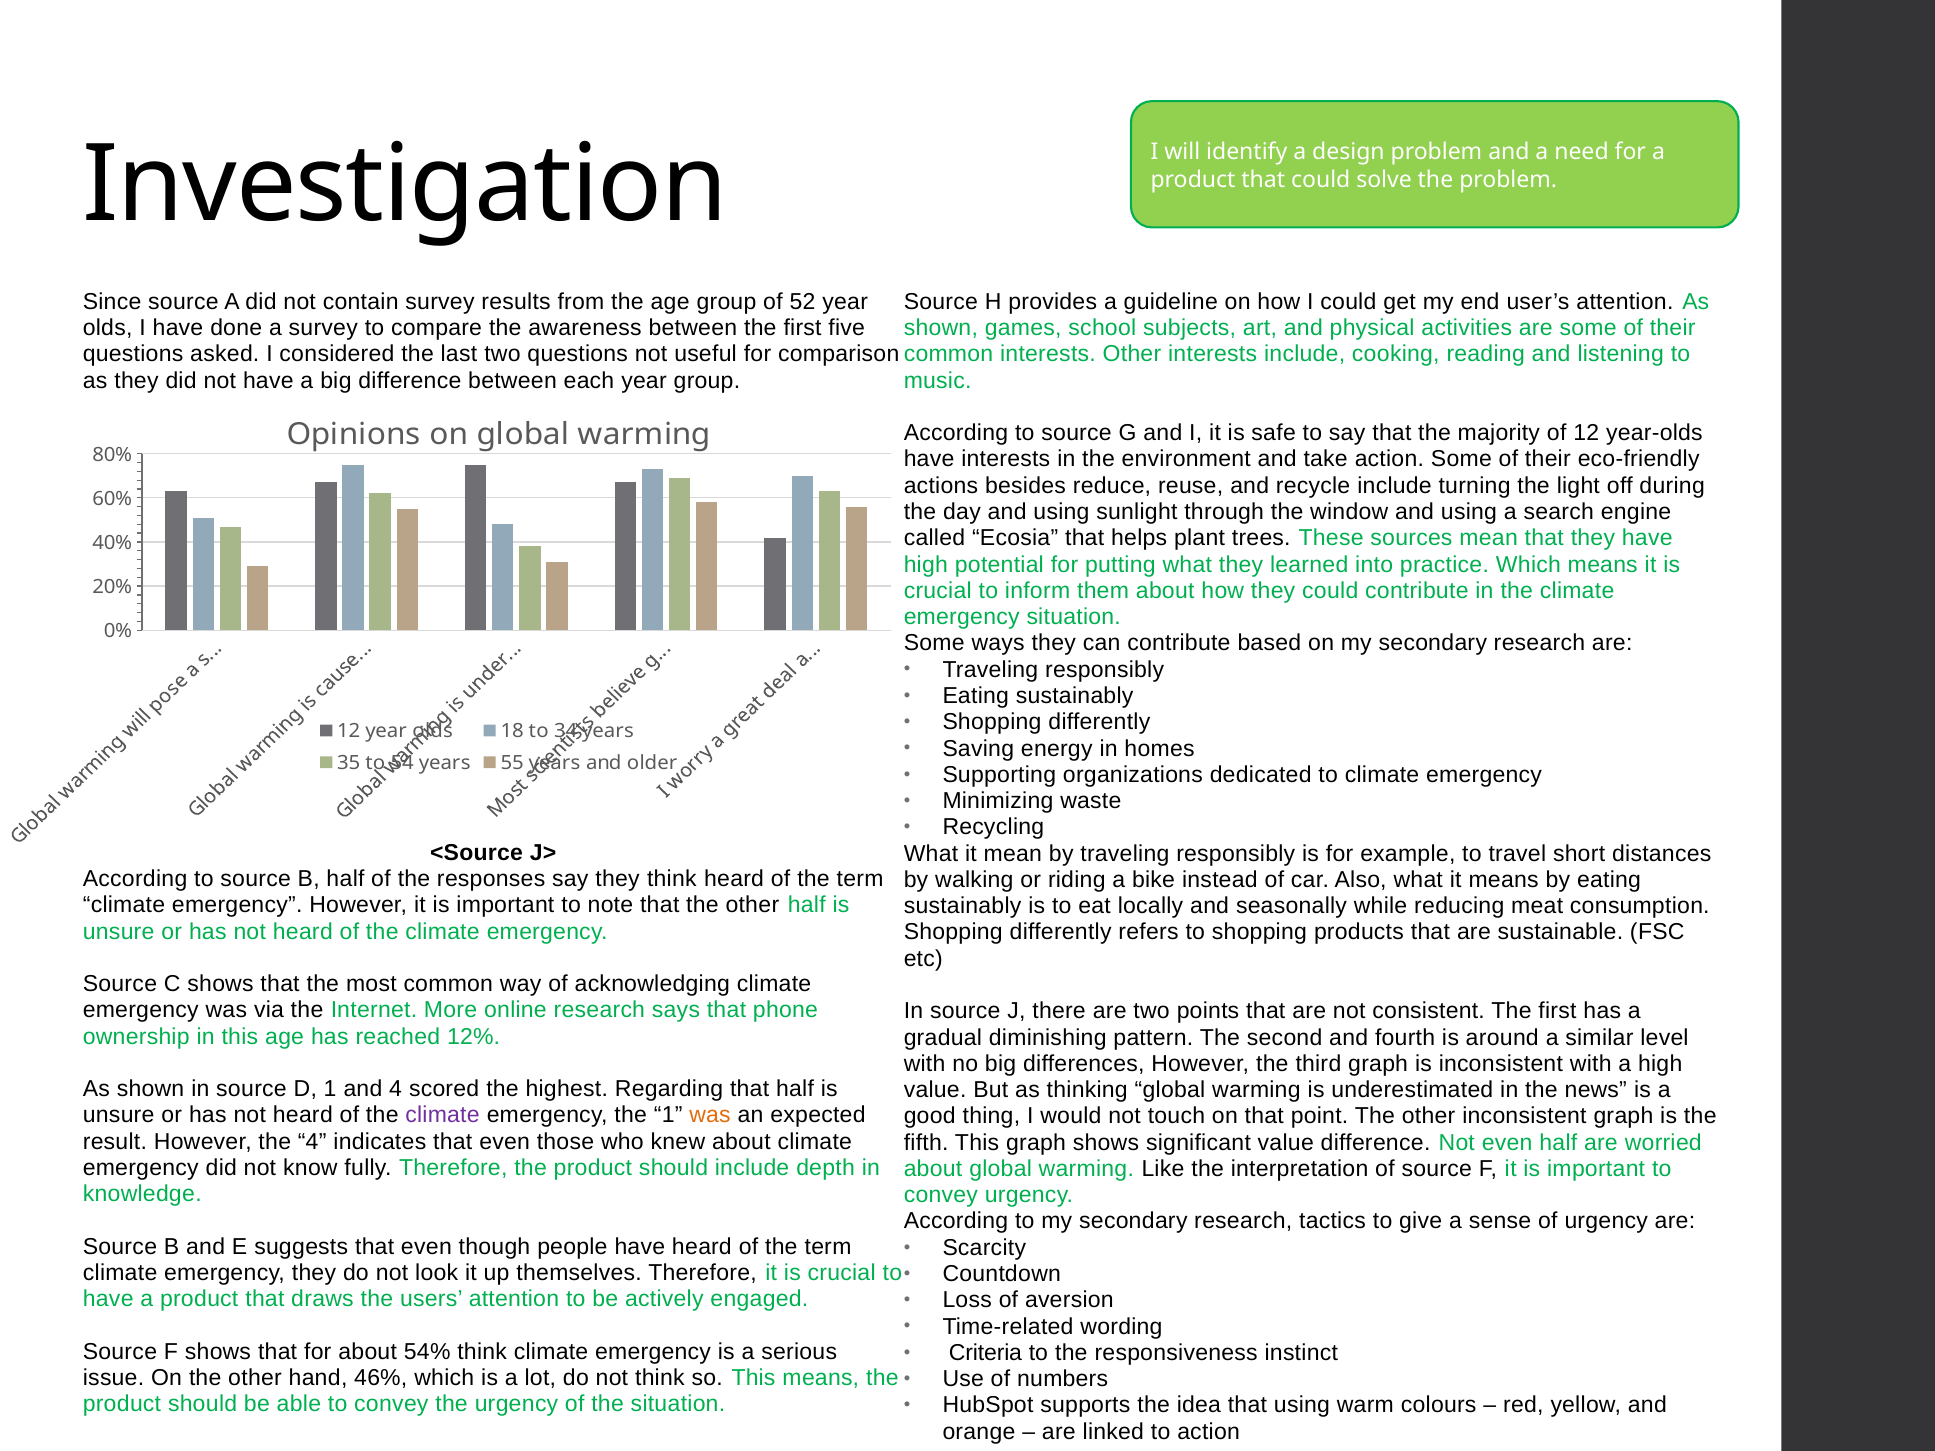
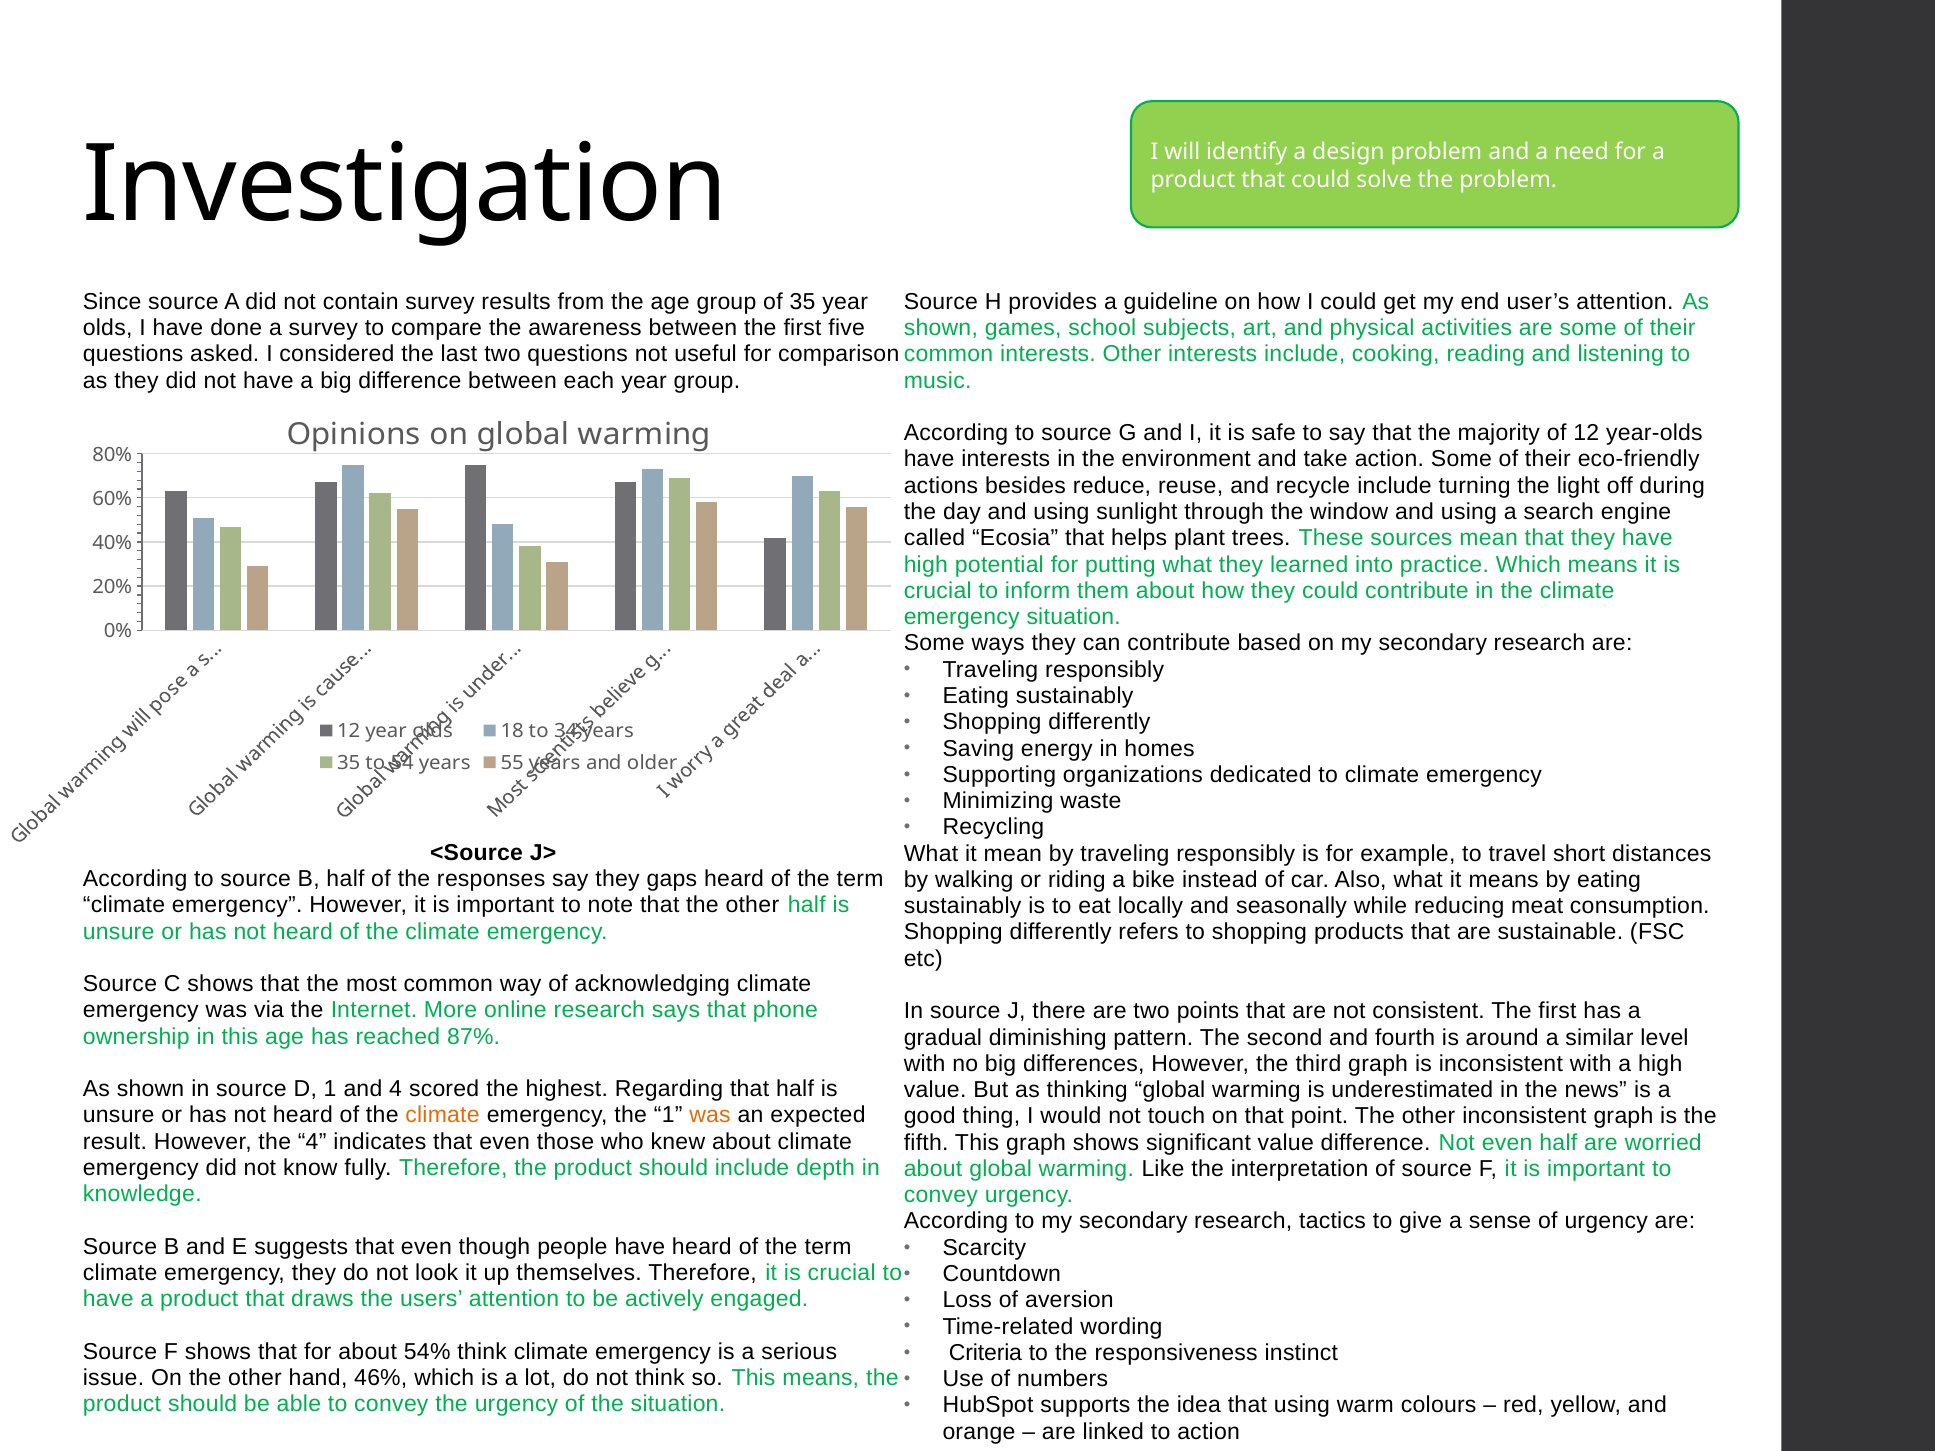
of 52: 52 -> 35
they think: think -> gaps
12%: 12% -> 87%
climate at (442, 1116) colour: purple -> orange
